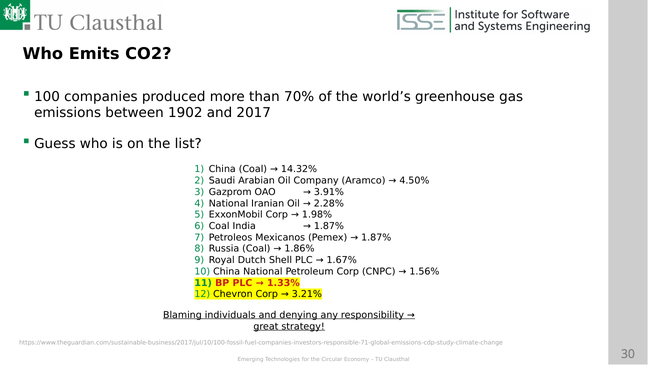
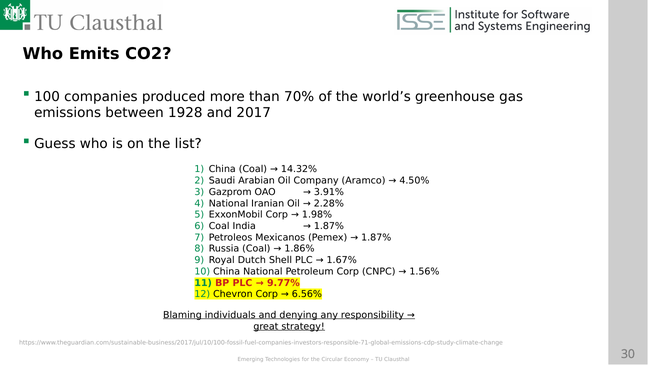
1902: 1902 -> 1928
1.33%: 1.33% -> 9.77%
3.21%: 3.21% -> 6.56%
